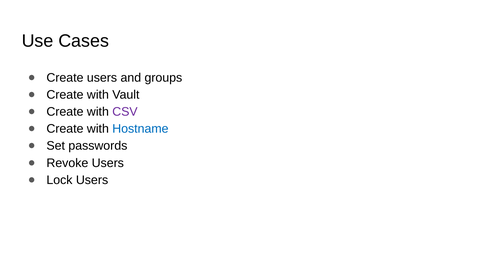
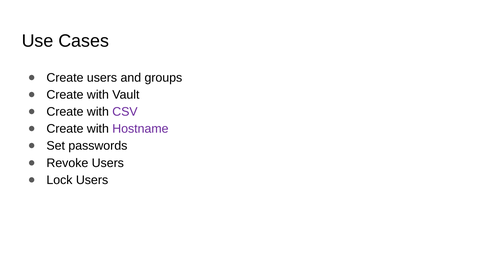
Hostname colour: blue -> purple
